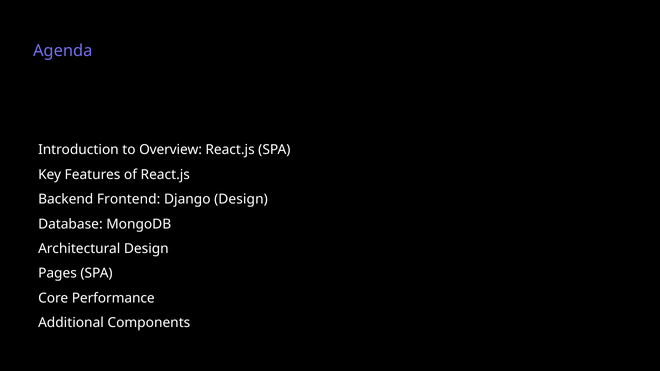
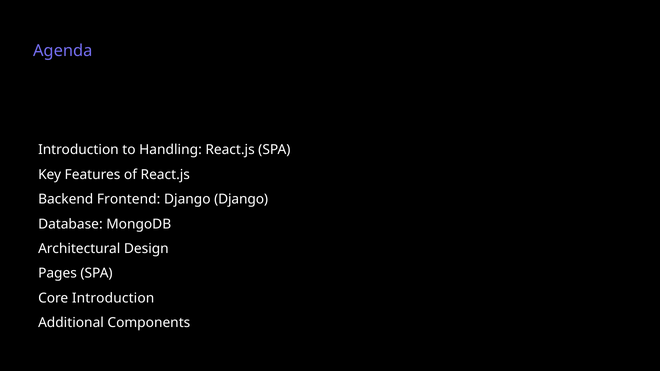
Overview: Overview -> Handling
Django Design: Design -> Django
Core Performance: Performance -> Introduction
